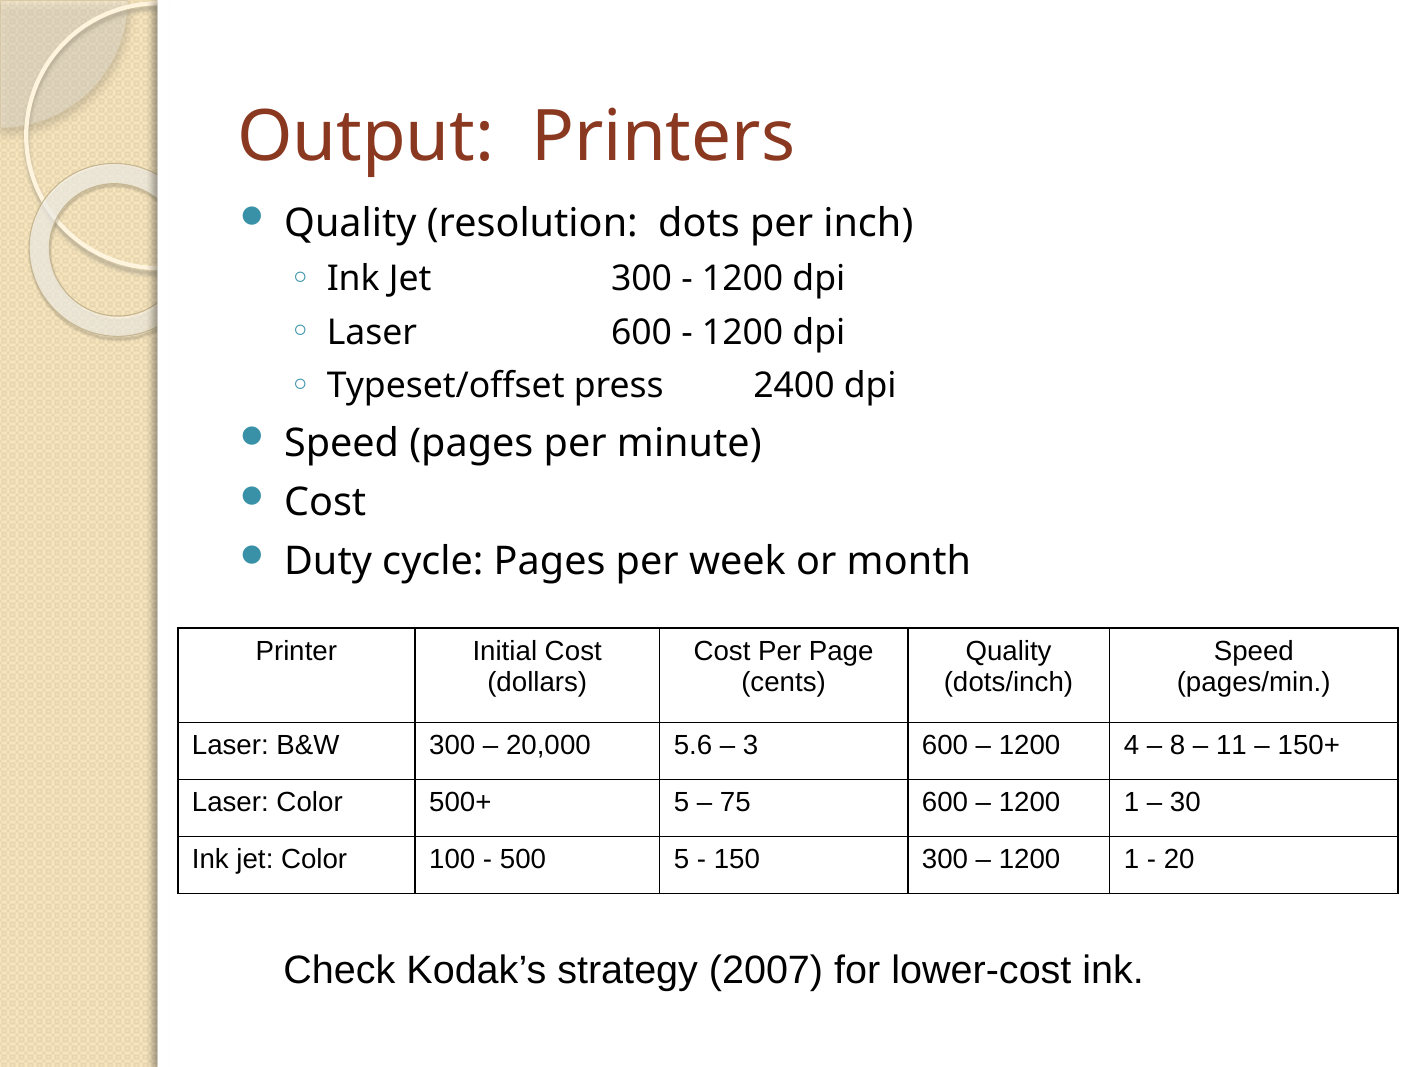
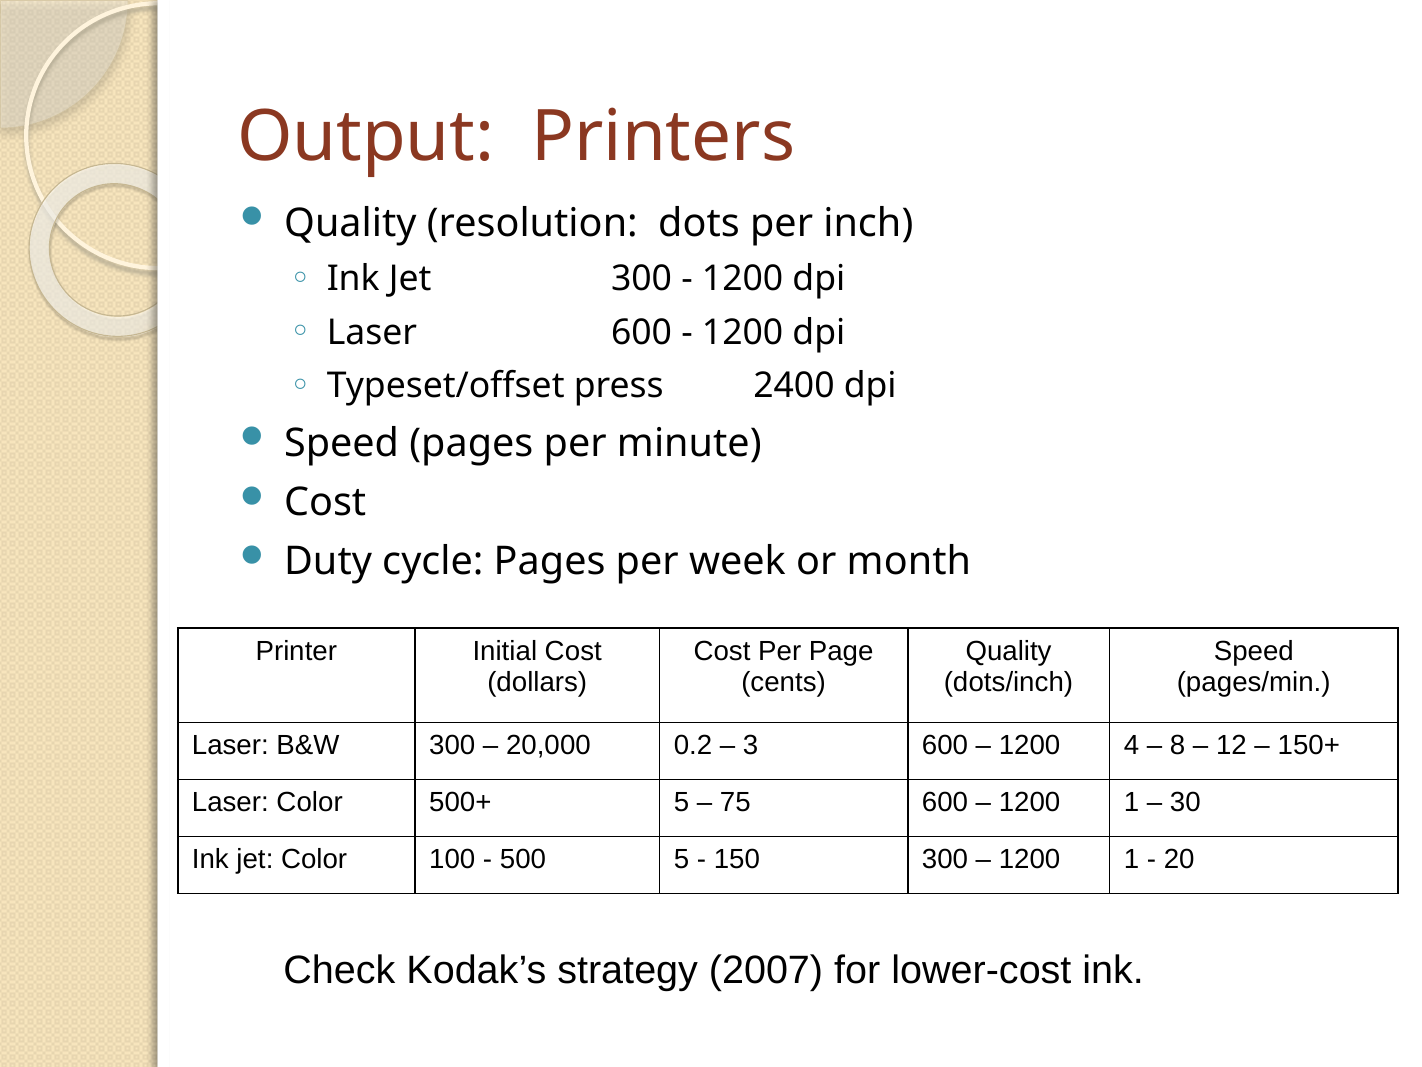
5.6: 5.6 -> 0.2
11: 11 -> 12
